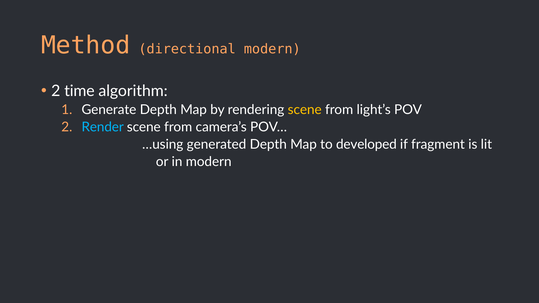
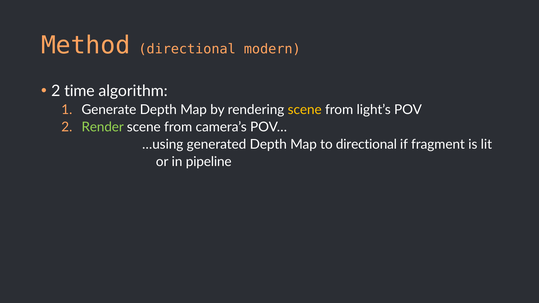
Render colour: light blue -> light green
to developed: developed -> directional
in modern: modern -> pipeline
